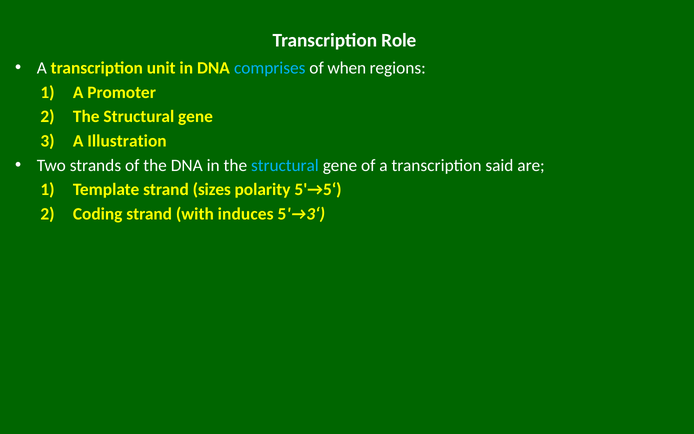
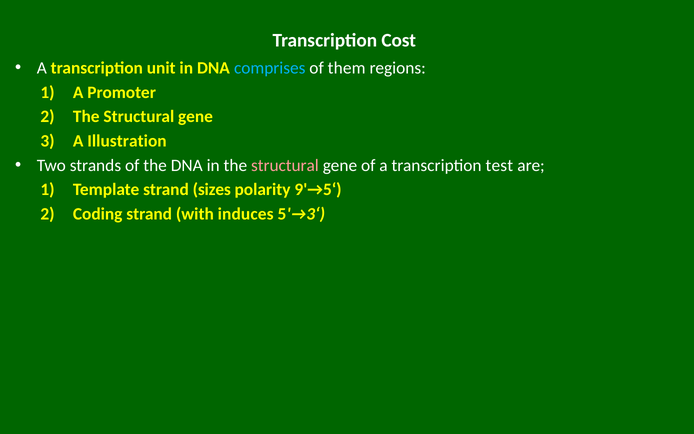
Role: Role -> Cost
when: when -> them
structural at (285, 165) colour: light blue -> pink
said: said -> test
5'→5‘: 5'→5‘ -> 9'→5‘
